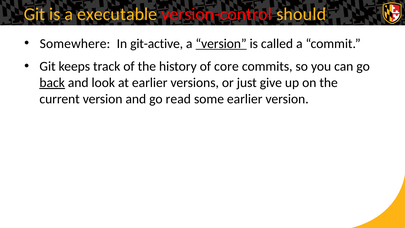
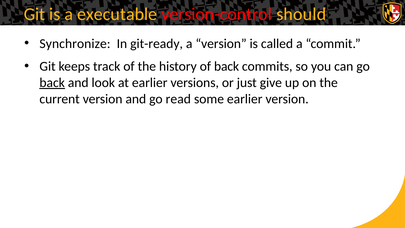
Somewhere: Somewhere -> Synchronize
git-active: git-active -> git-ready
version at (221, 44) underline: present -> none
of core: core -> back
